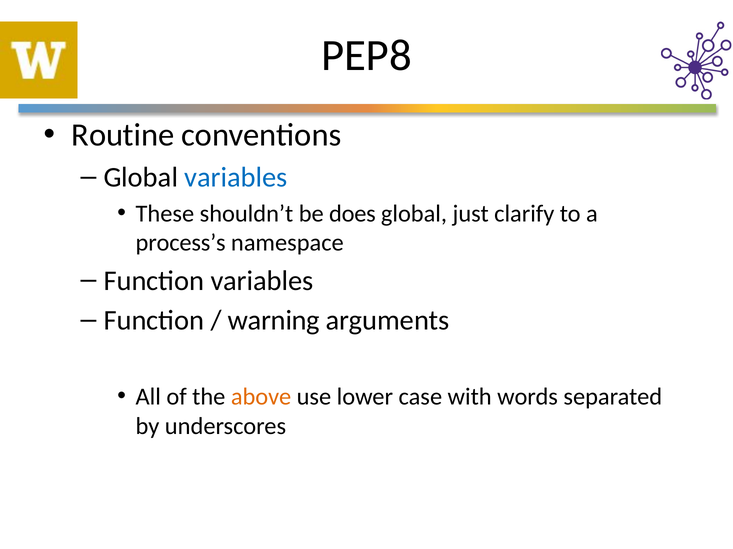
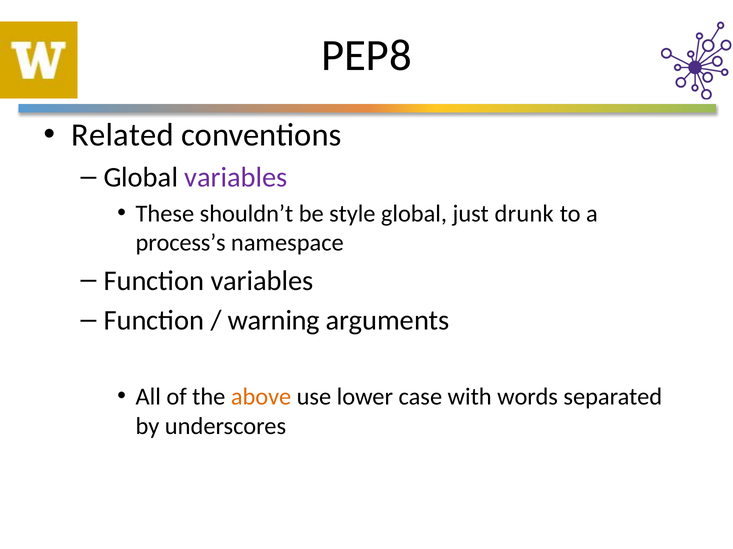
Routine: Routine -> Related
variables at (236, 178) colour: blue -> purple
does: does -> style
clarify: clarify -> drunk
